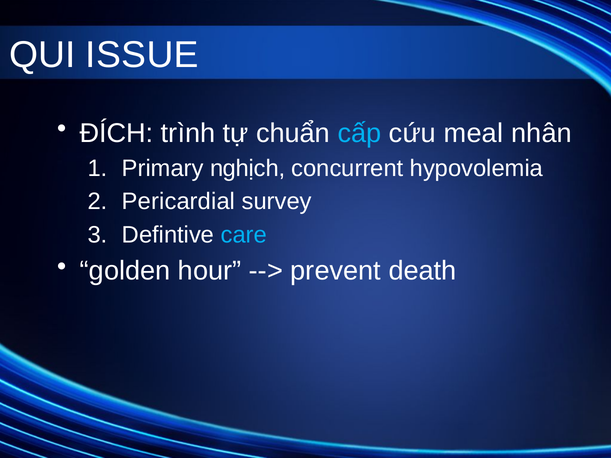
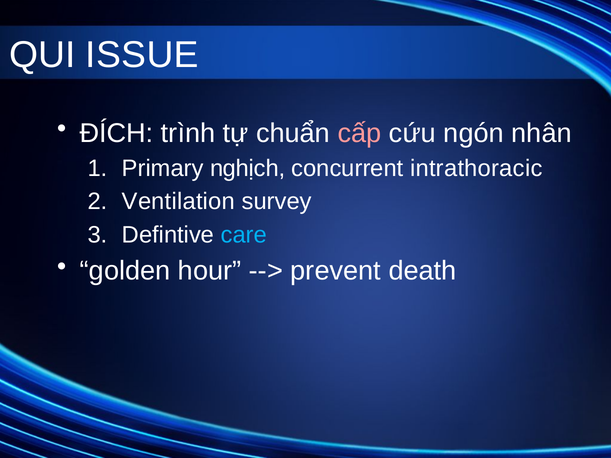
cấp colour: light blue -> pink
meal: meal -> ngón
hypovolemia: hypovolemia -> intrathoracic
Pericardial: Pericardial -> Ventilation
